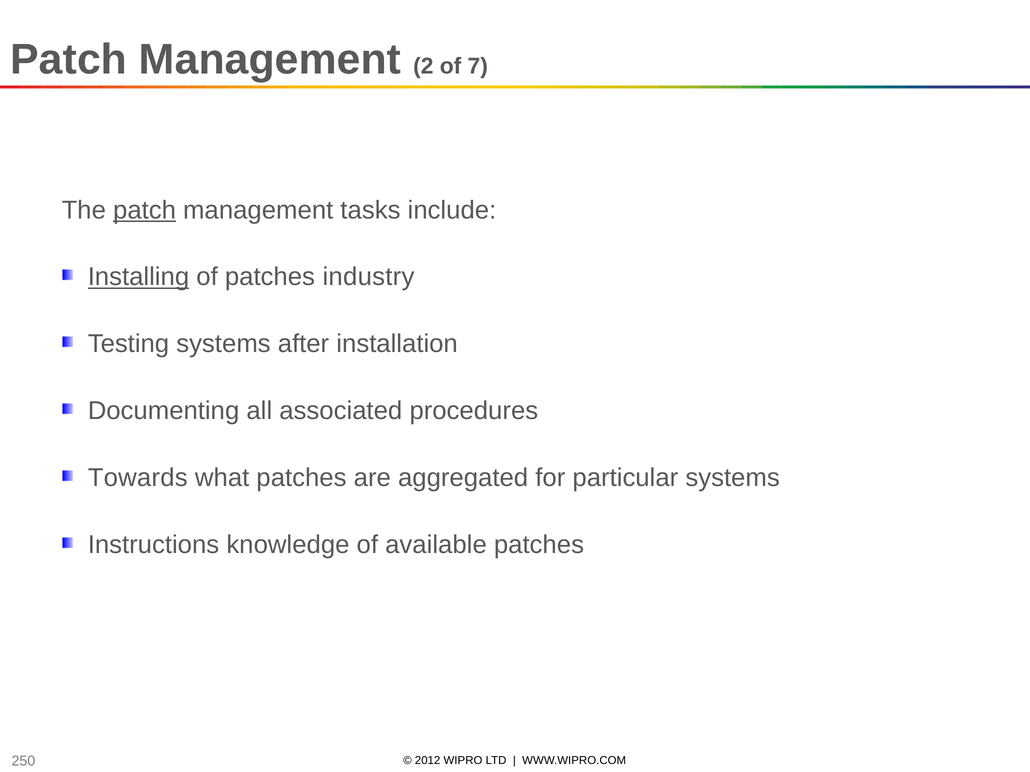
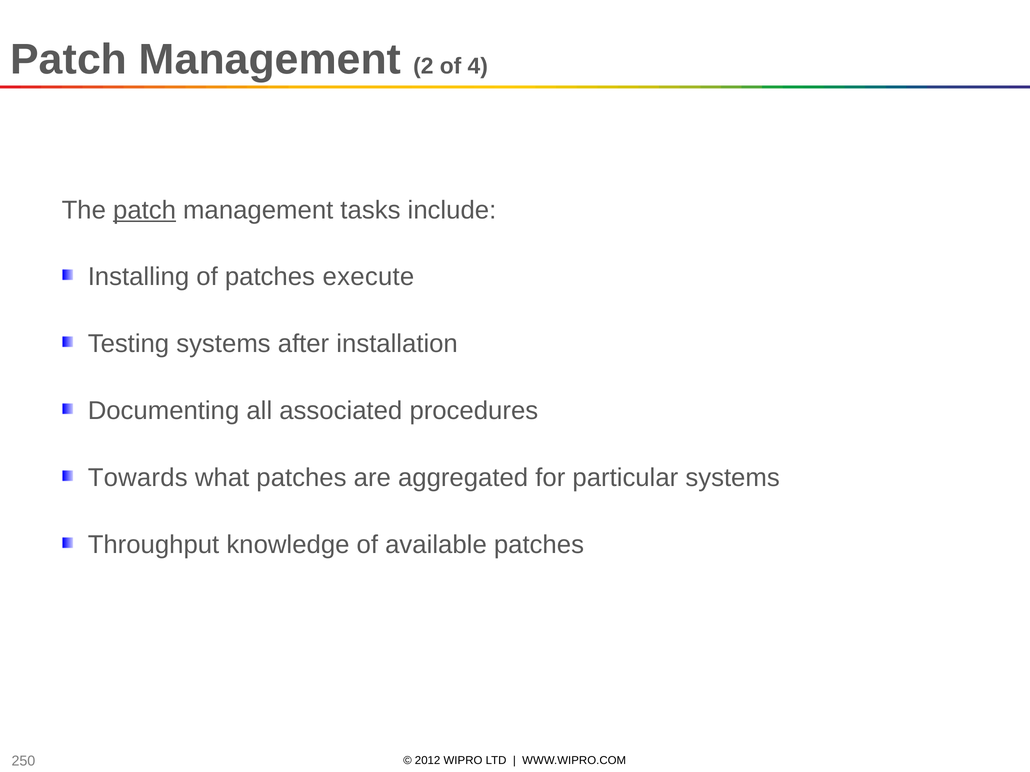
7: 7 -> 4
Installing underline: present -> none
industry: industry -> execute
Instructions: Instructions -> Throughput
